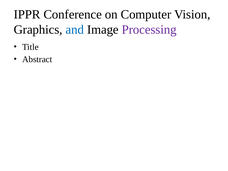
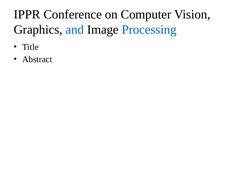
Processing colour: purple -> blue
